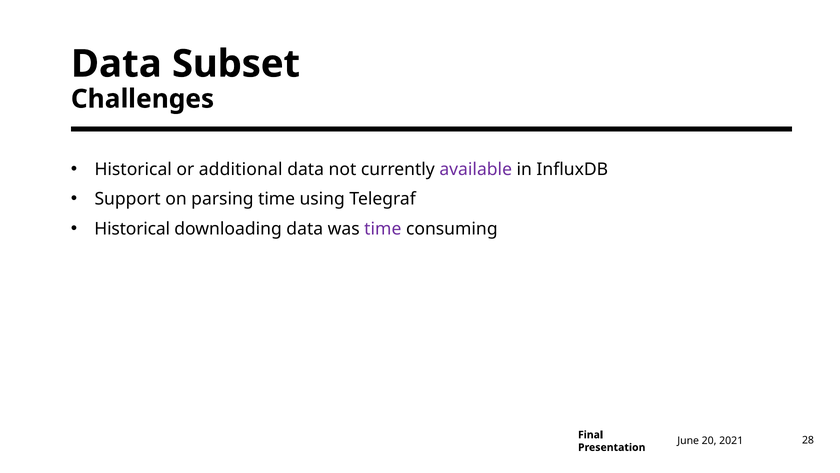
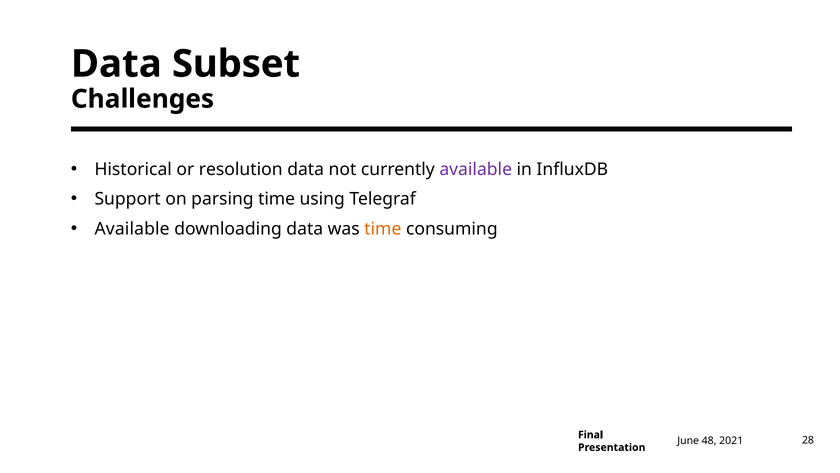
additional: additional -> resolution
Historical at (132, 229): Historical -> Available
time at (383, 229) colour: purple -> orange
20: 20 -> 48
